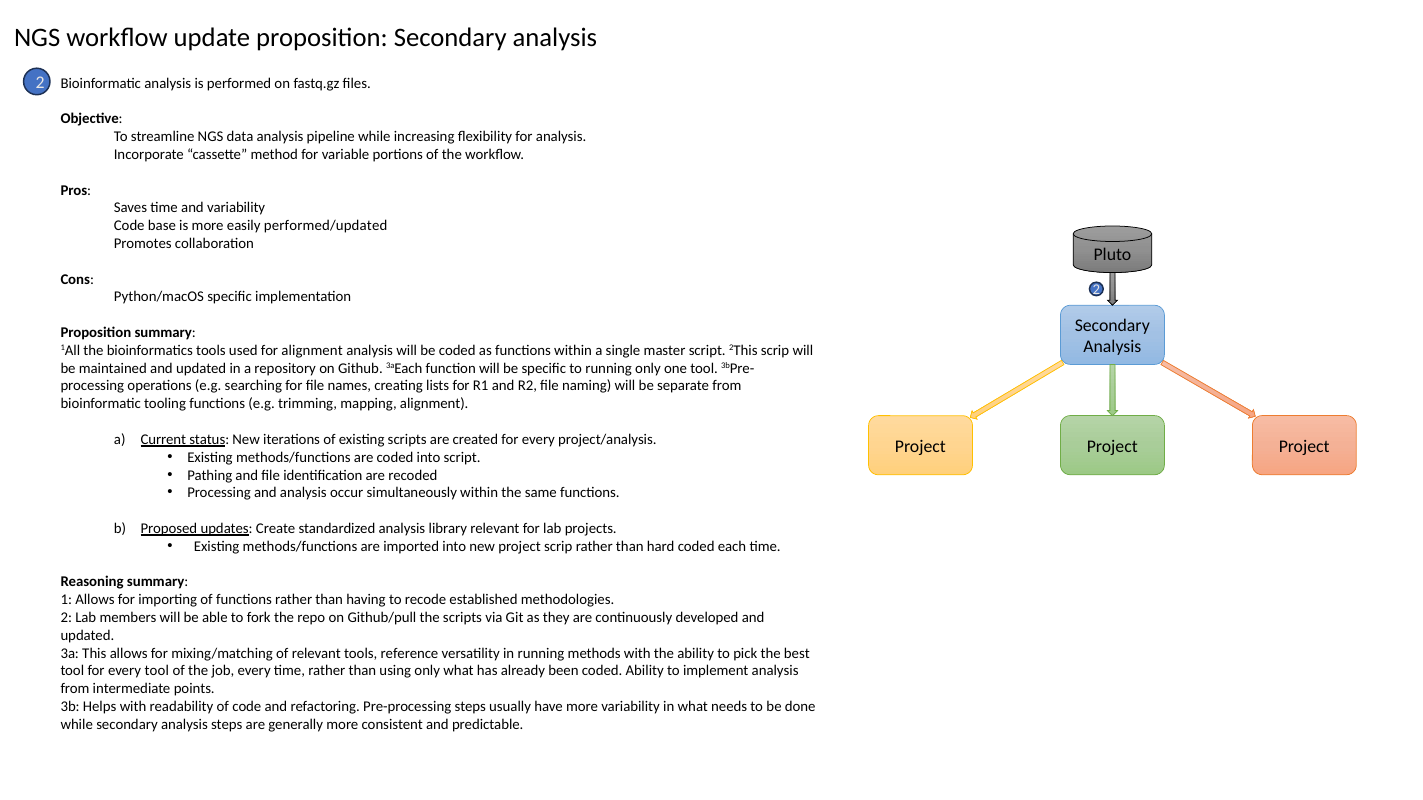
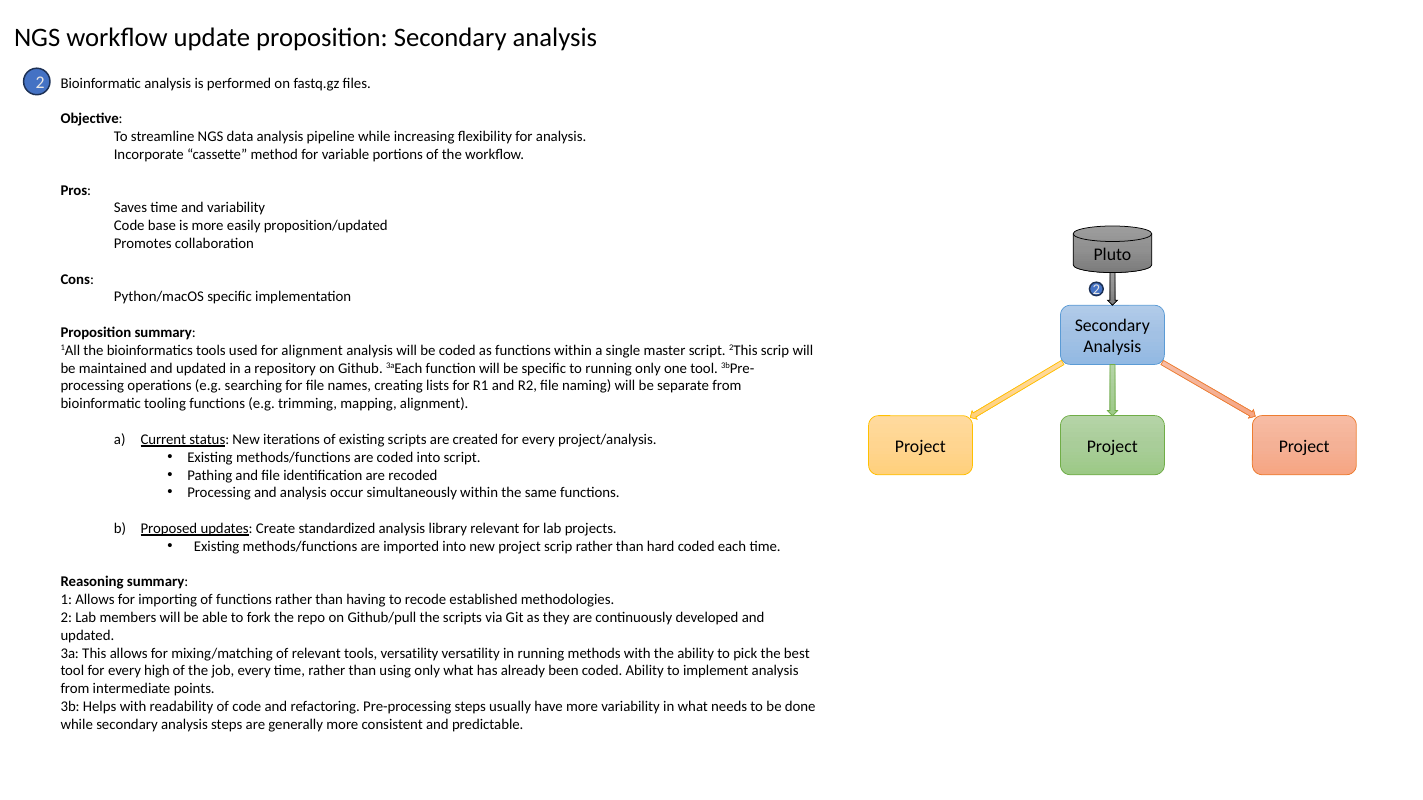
performed/updated: performed/updated -> proposition/updated
tools reference: reference -> versatility
every tool: tool -> high
